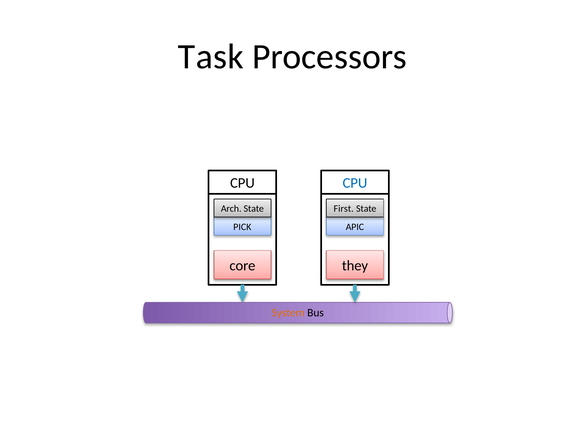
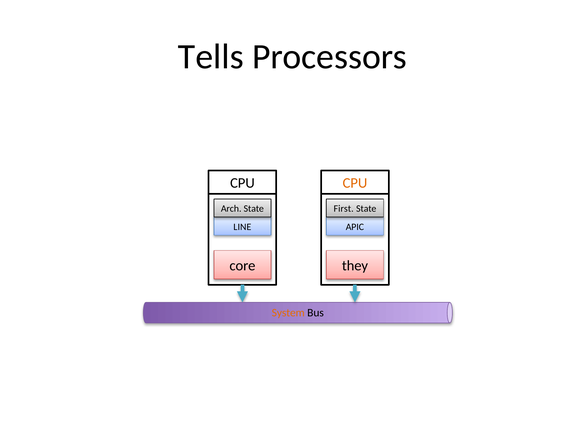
Task: Task -> Tells
CPU at (355, 183) colour: blue -> orange
PICK: PICK -> LINE
